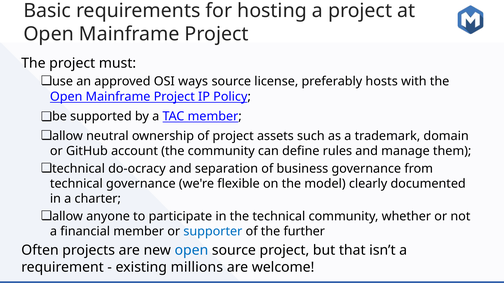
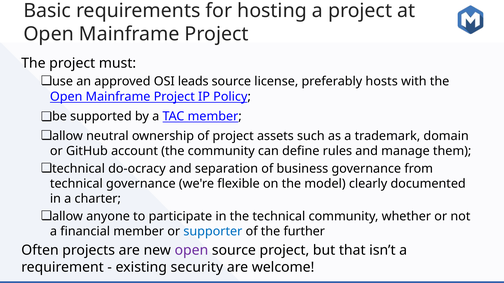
ways: ways -> leads
open at (191, 251) colour: blue -> purple
millions: millions -> security
